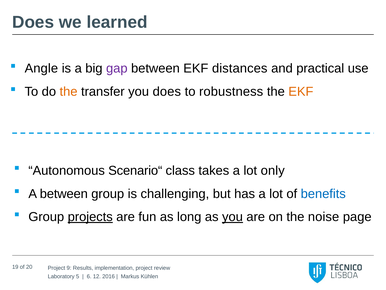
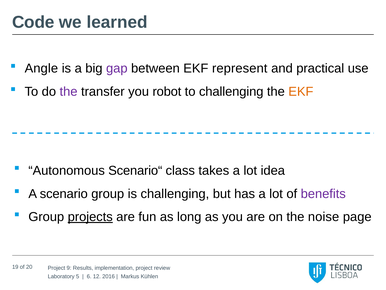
Does at (33, 22): Does -> Code
distances: distances -> represent
the at (69, 91) colour: orange -> purple
you does: does -> robot
to robustness: robustness -> challenging
only: only -> idea
A between: between -> scenario
benefits colour: blue -> purple
you at (232, 217) underline: present -> none
